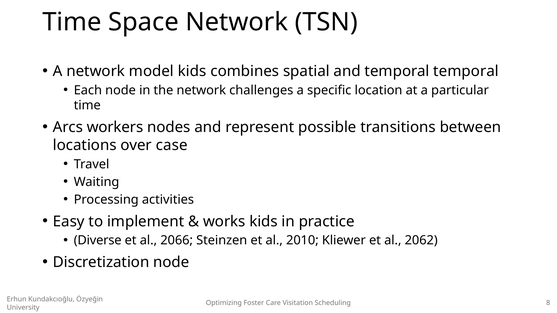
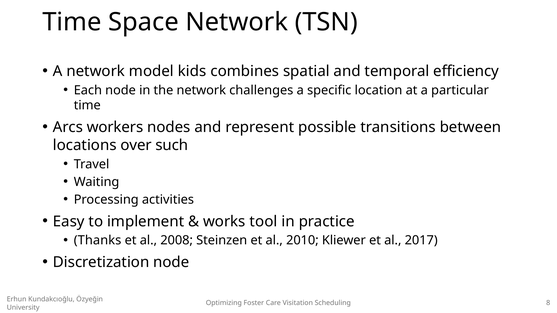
temporal temporal: temporal -> efficiency
case: case -> such
works kids: kids -> tool
Diverse: Diverse -> Thanks
2066: 2066 -> 2008
2062: 2062 -> 2017
